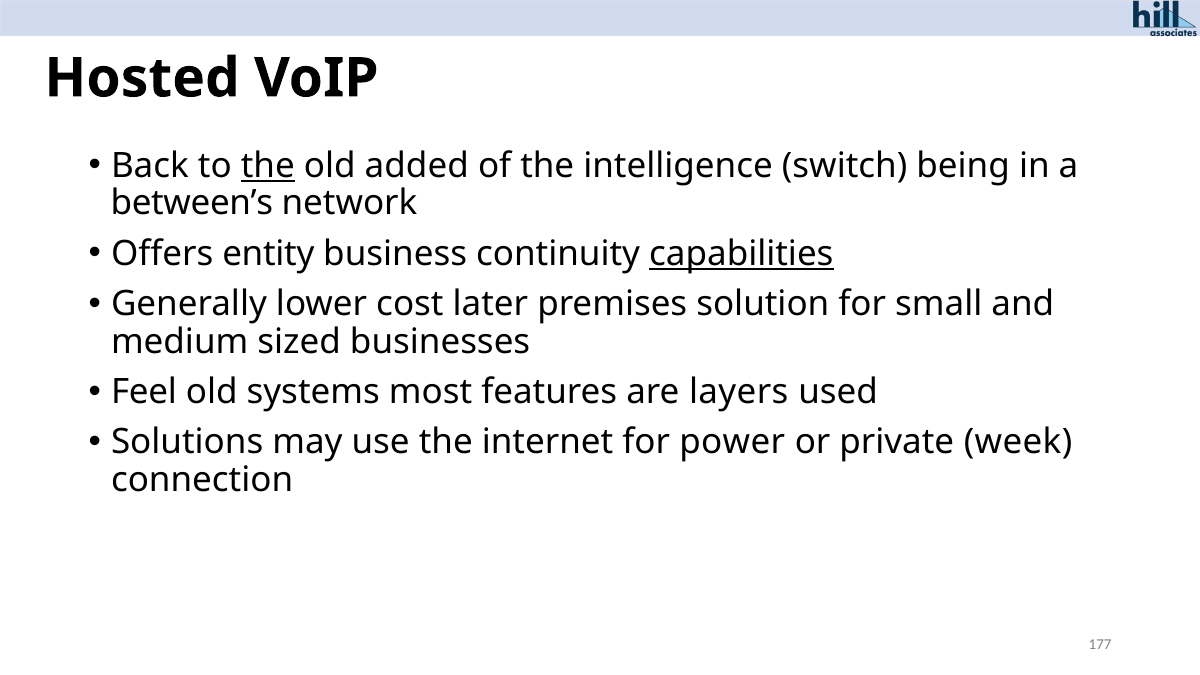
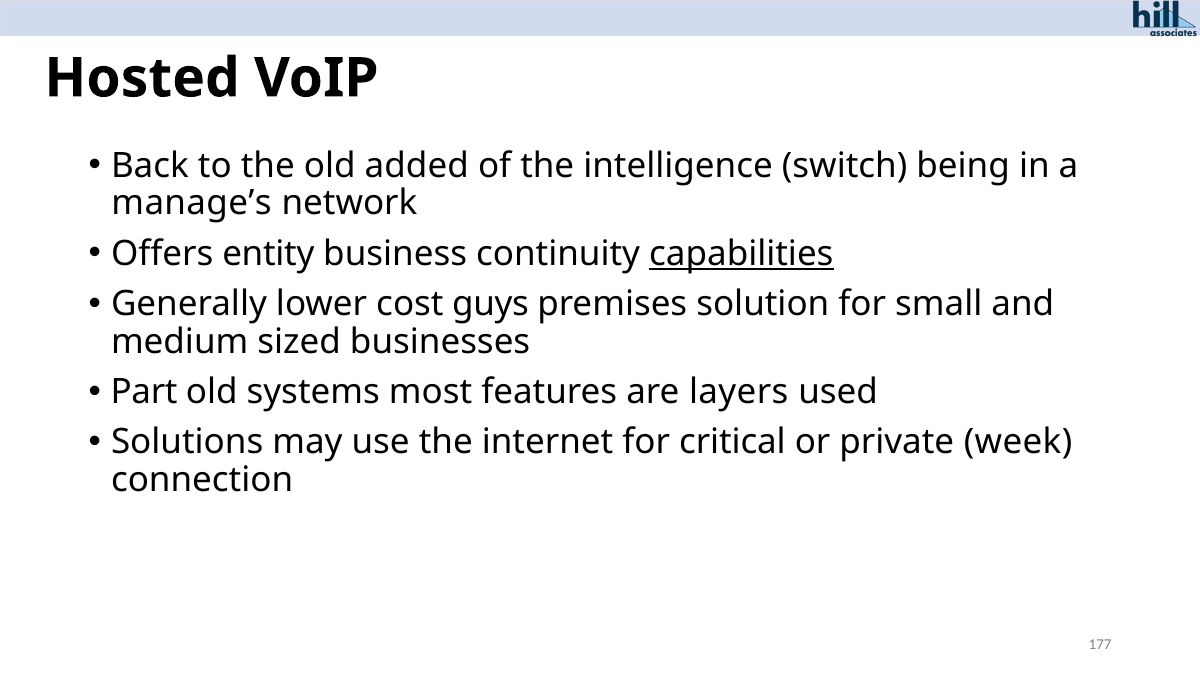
the at (268, 166) underline: present -> none
between’s: between’s -> manage’s
later: later -> guys
Feel: Feel -> Part
power: power -> critical
